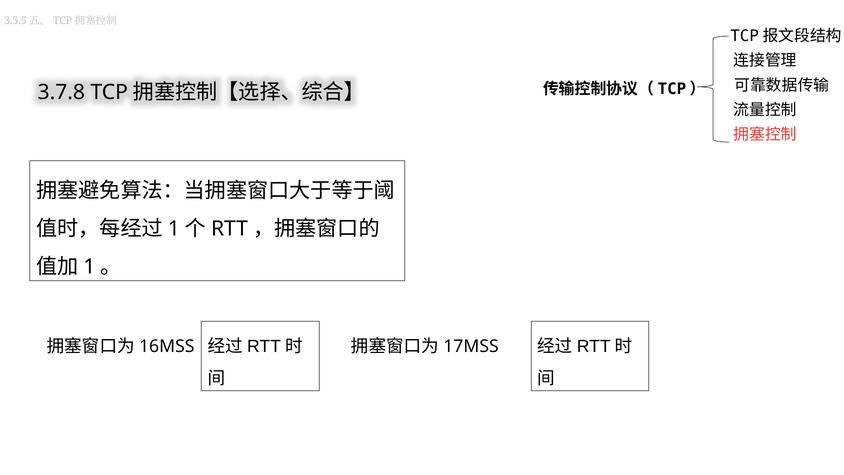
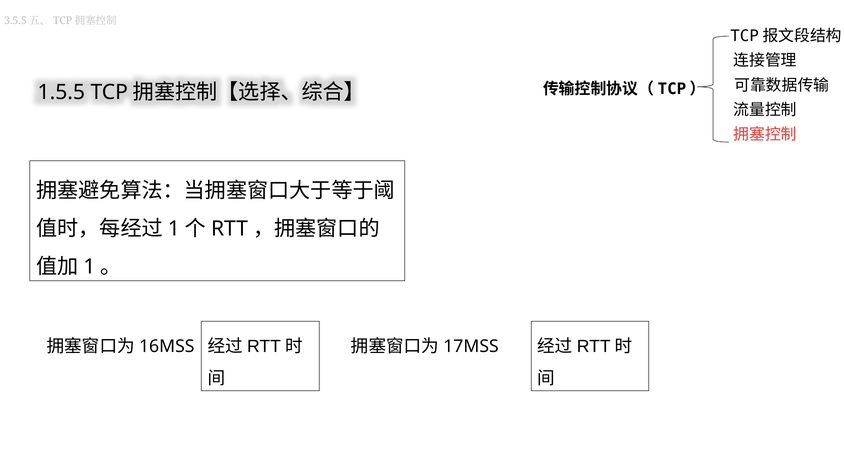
3.7.8: 3.7.8 -> 1.5.5
